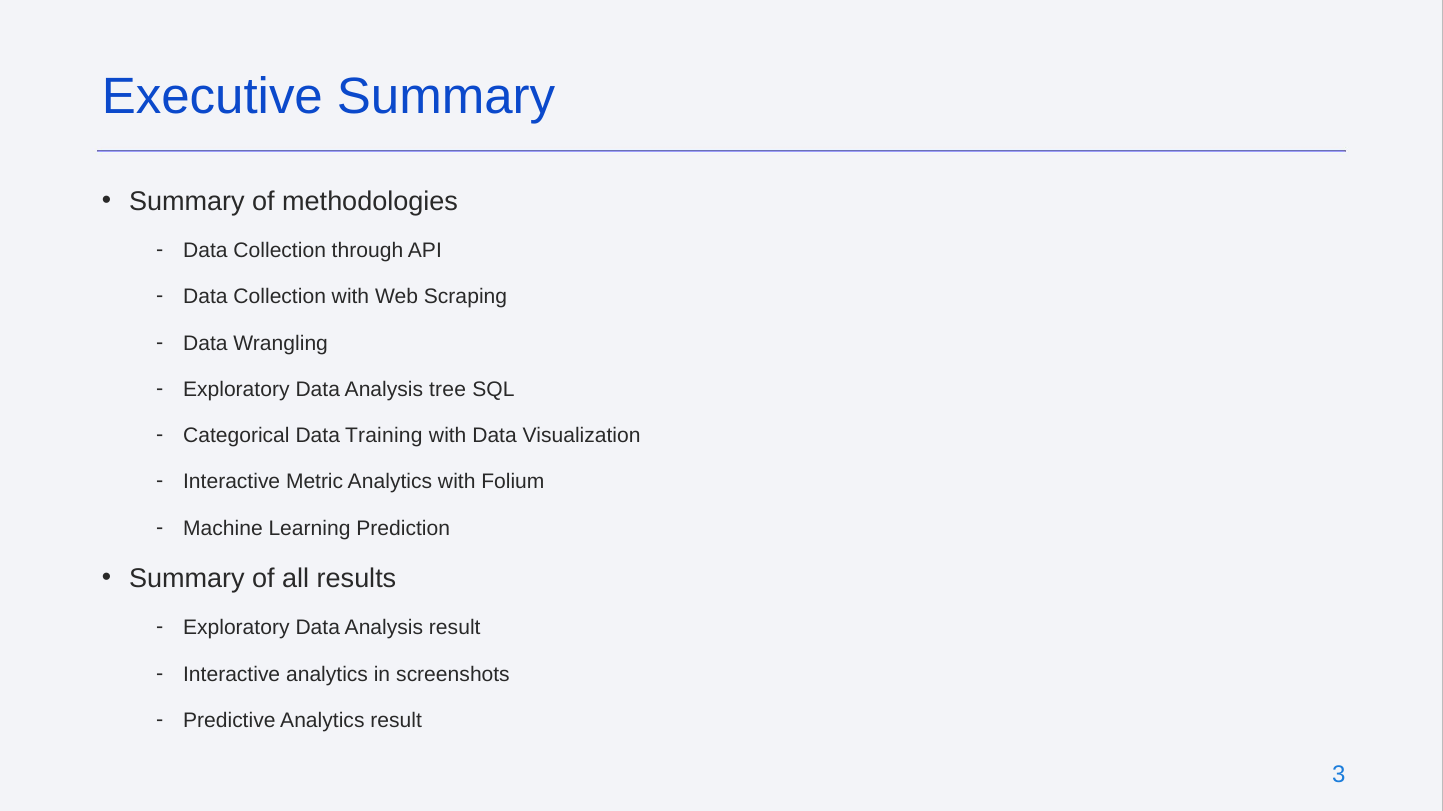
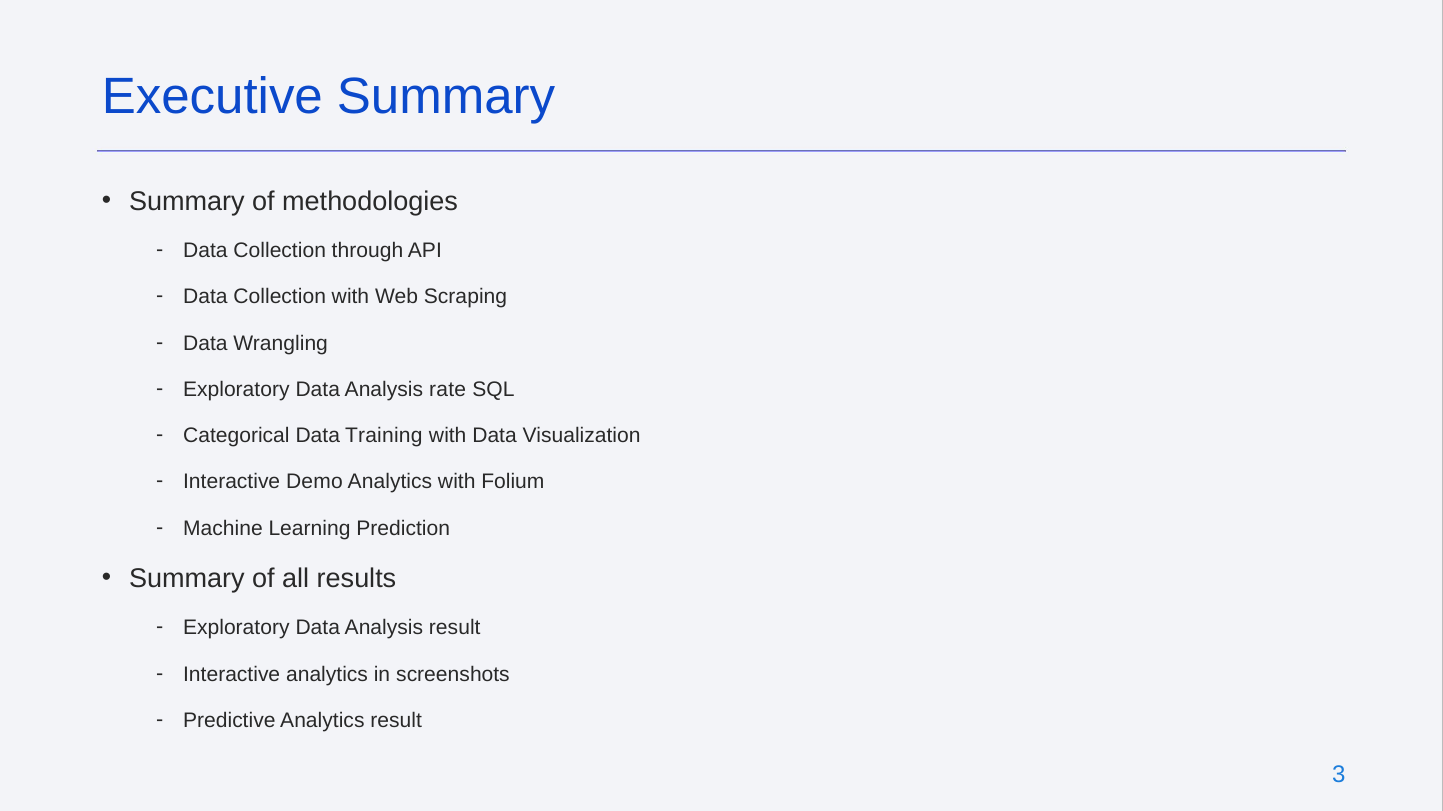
tree: tree -> rate
Metric: Metric -> Demo
